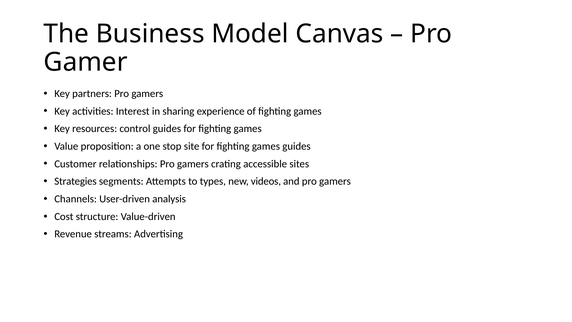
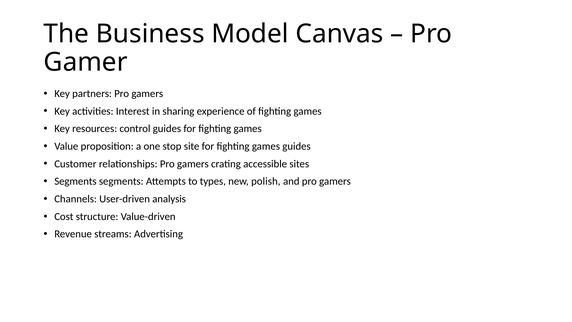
Strategies at (75, 181): Strategies -> Segments
videos: videos -> polish
